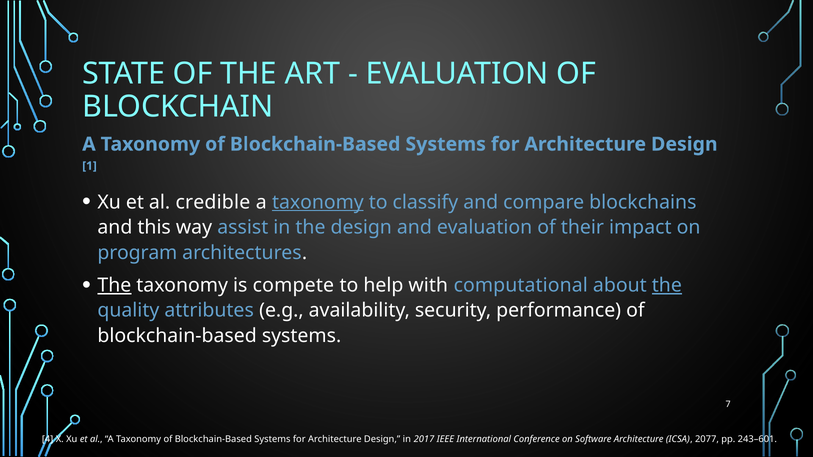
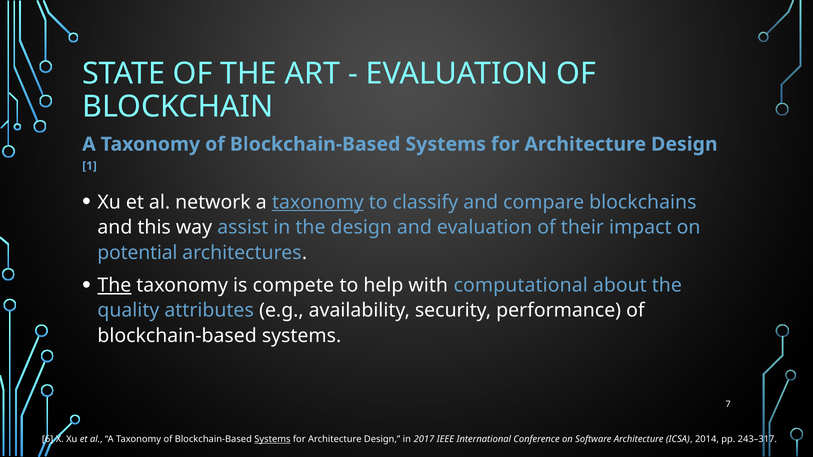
credible: credible -> network
program: program -> potential
the at (667, 286) underline: present -> none
4: 4 -> 6
Systems at (272, 439) underline: none -> present
2077: 2077 -> 2014
243–601: 243–601 -> 243–317
